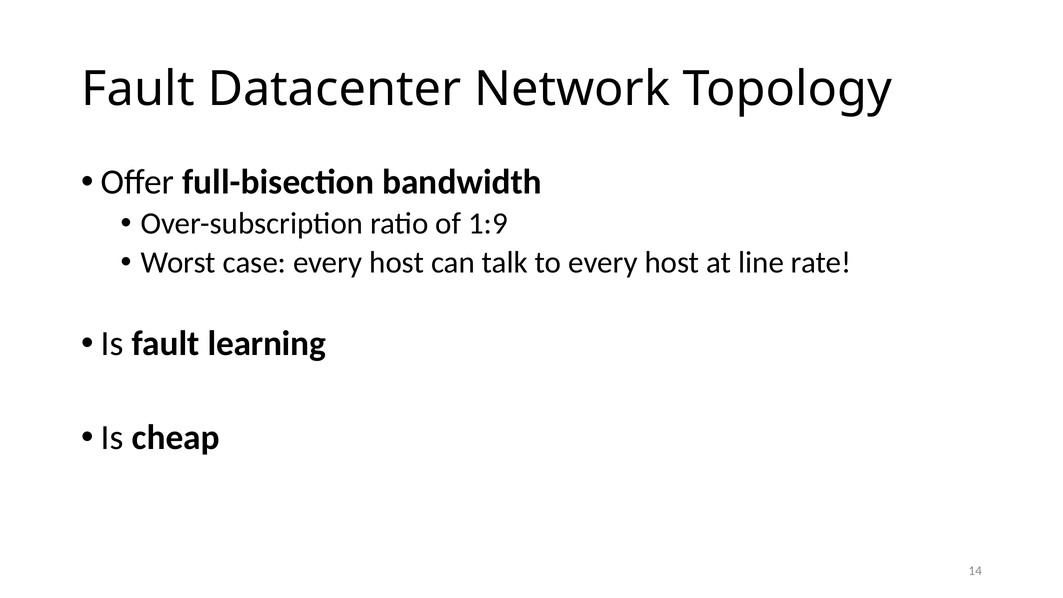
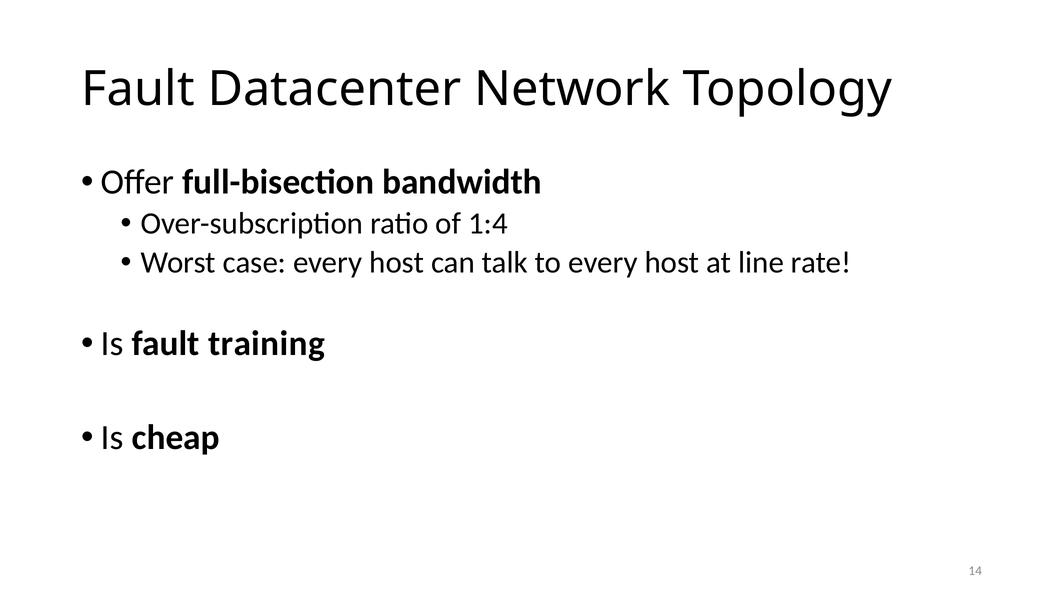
1:9: 1:9 -> 1:4
learning: learning -> training
